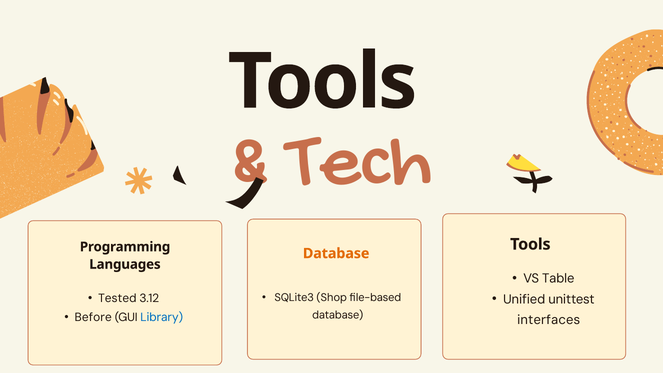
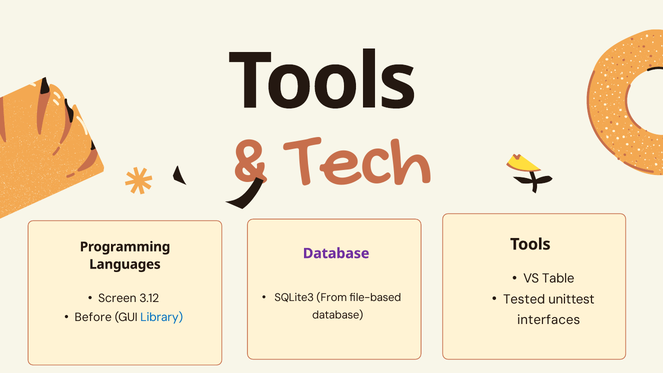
Database at (336, 253) colour: orange -> purple
Shop: Shop -> From
Tested: Tested -> Screen
Unified: Unified -> Tested
